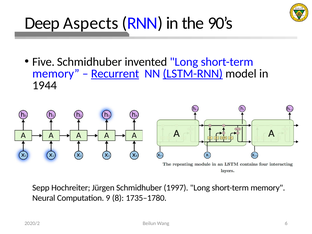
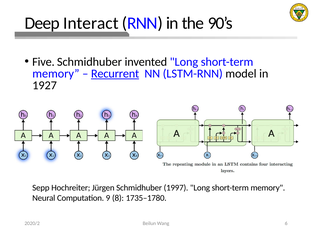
Aspects: Aspects -> Interact
LSTM-RNN underline: present -> none
1944: 1944 -> 1927
